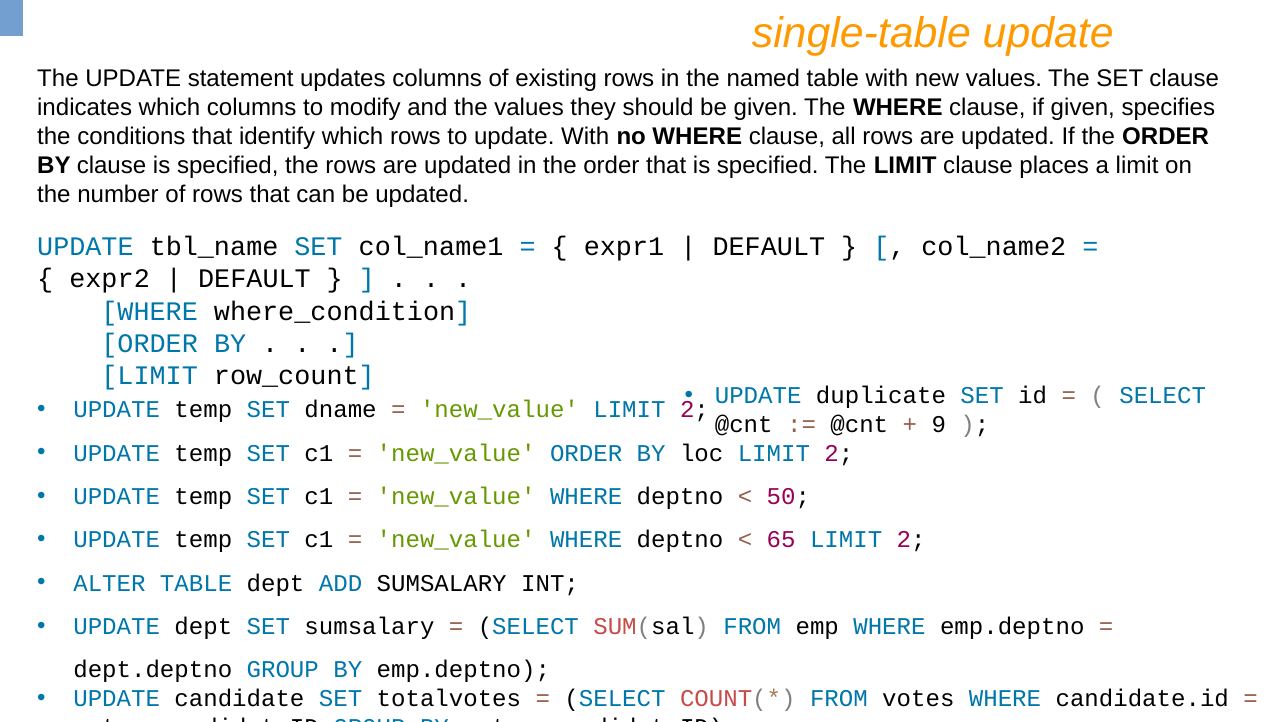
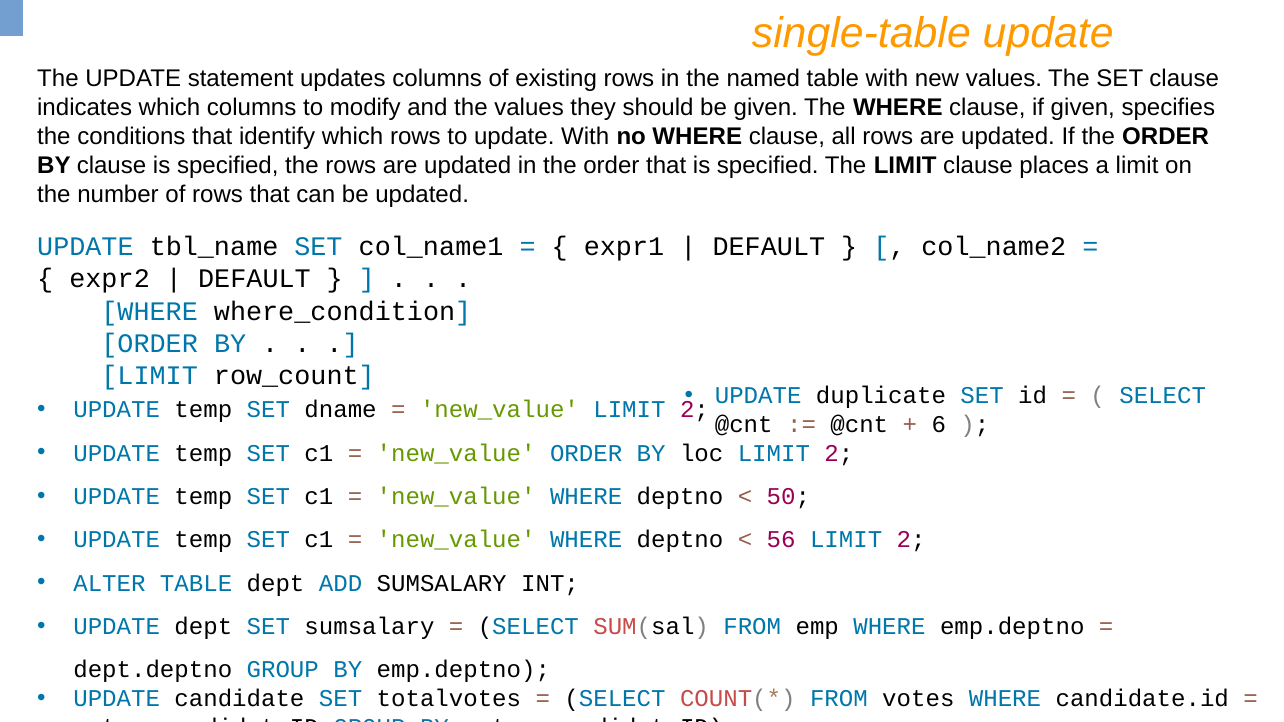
9: 9 -> 6
65: 65 -> 56
